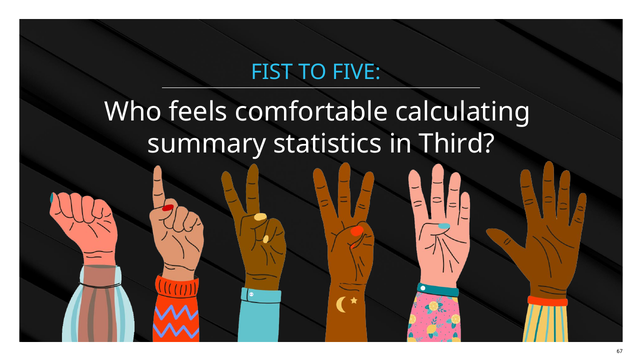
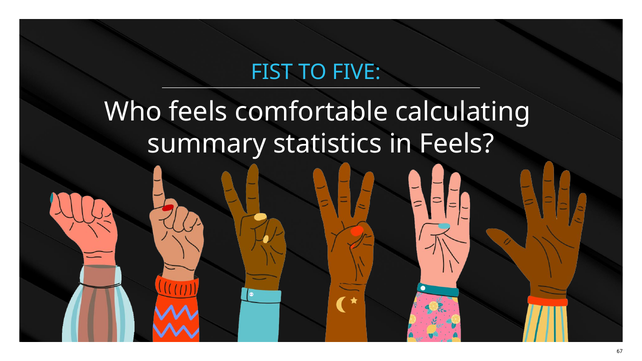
in Third: Third -> Feels
